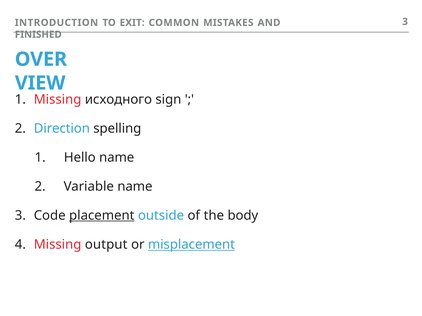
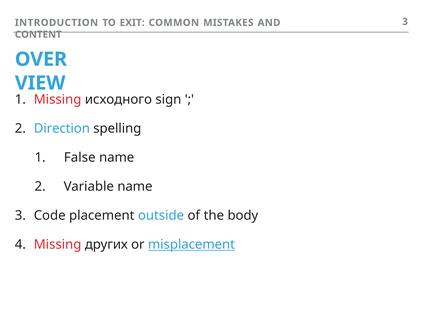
FINISHED: FINISHED -> CONTENT
Hello: Hello -> False
placement underline: present -> none
output: output -> других
